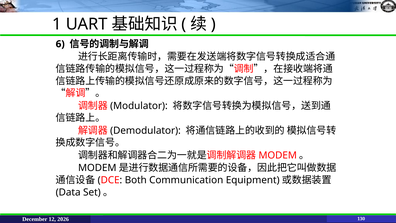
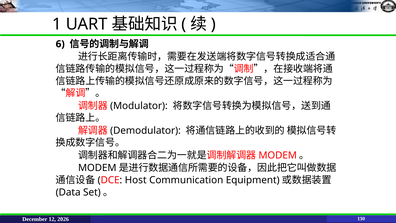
Both: Both -> Host
